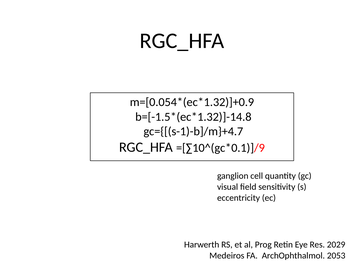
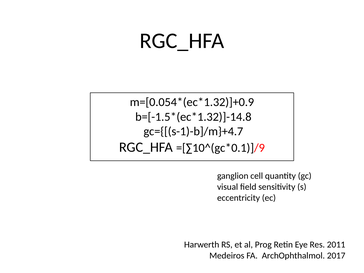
2029: 2029 -> 2011
2053: 2053 -> 2017
